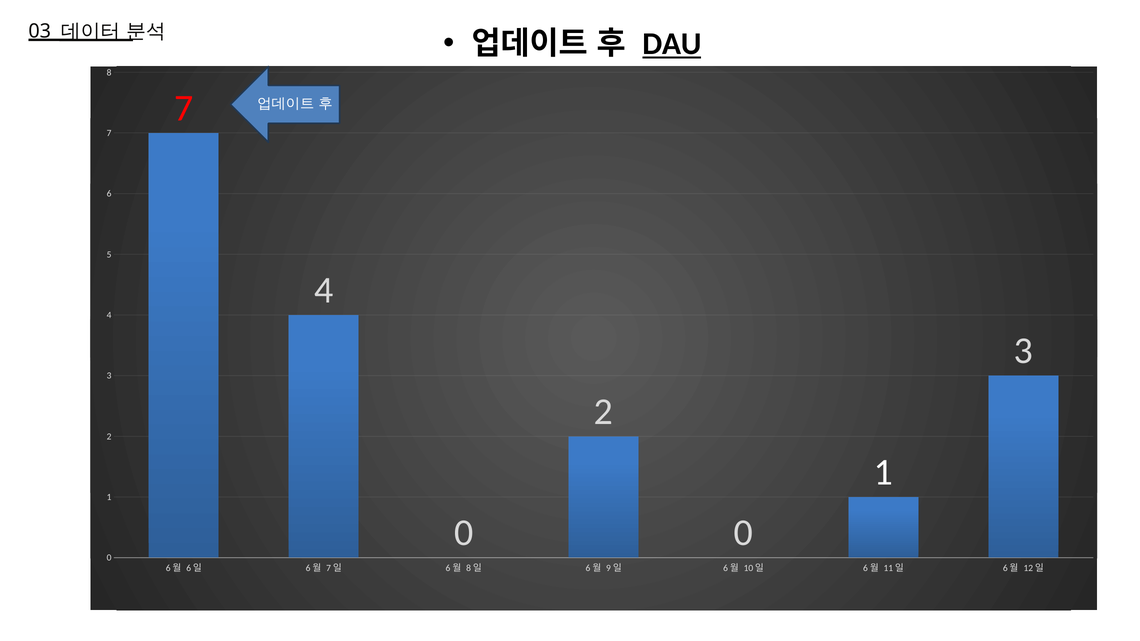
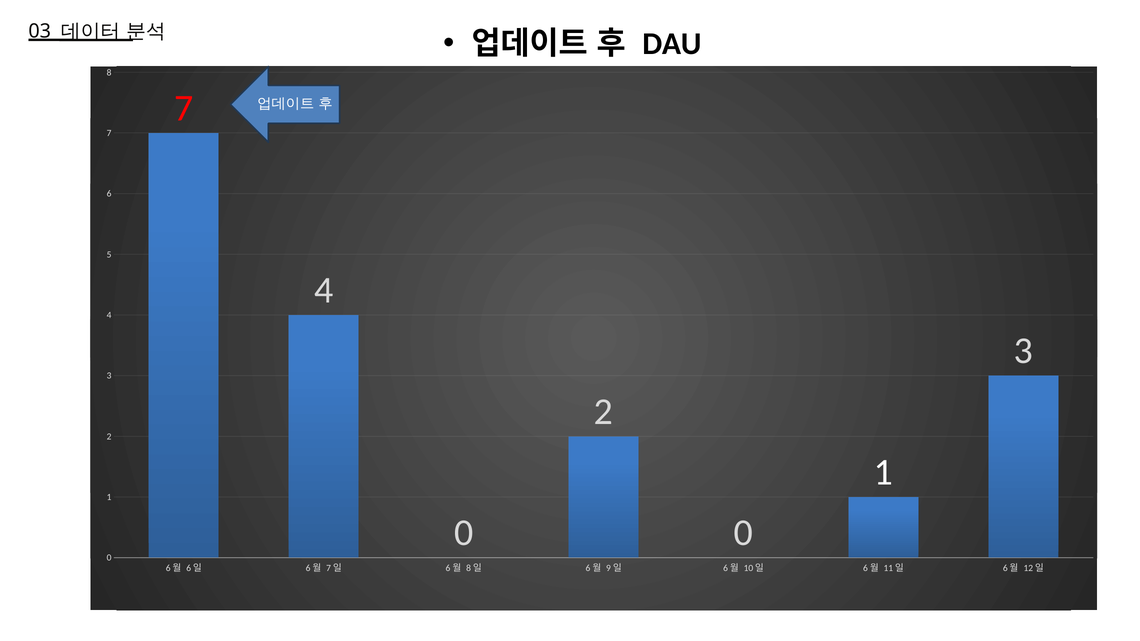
DAU underline: present -> none
